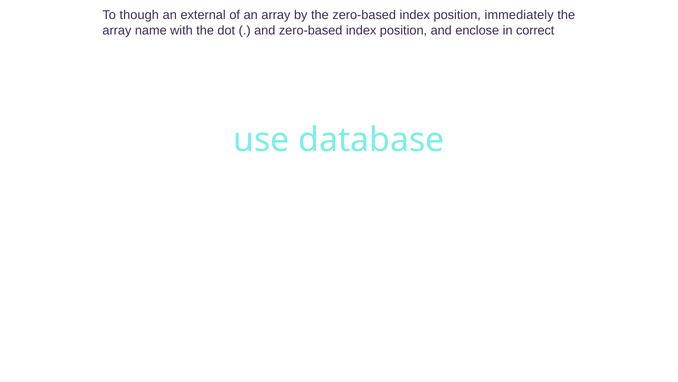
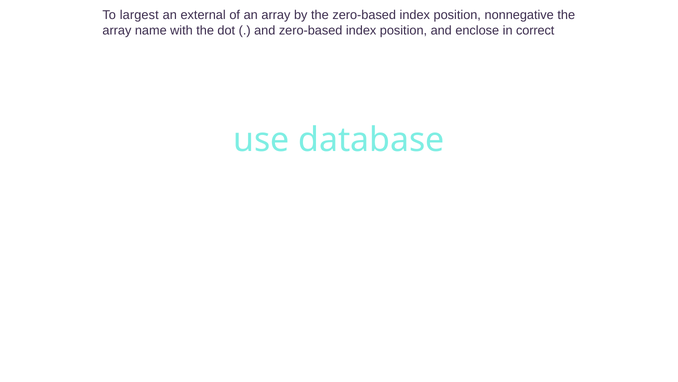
though: though -> largest
immediately: immediately -> nonnegative
